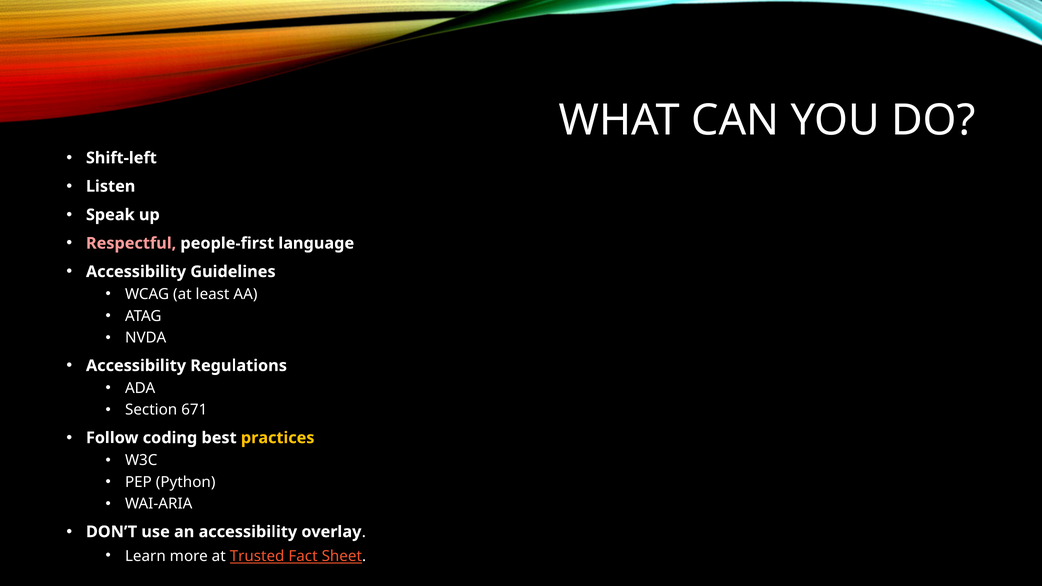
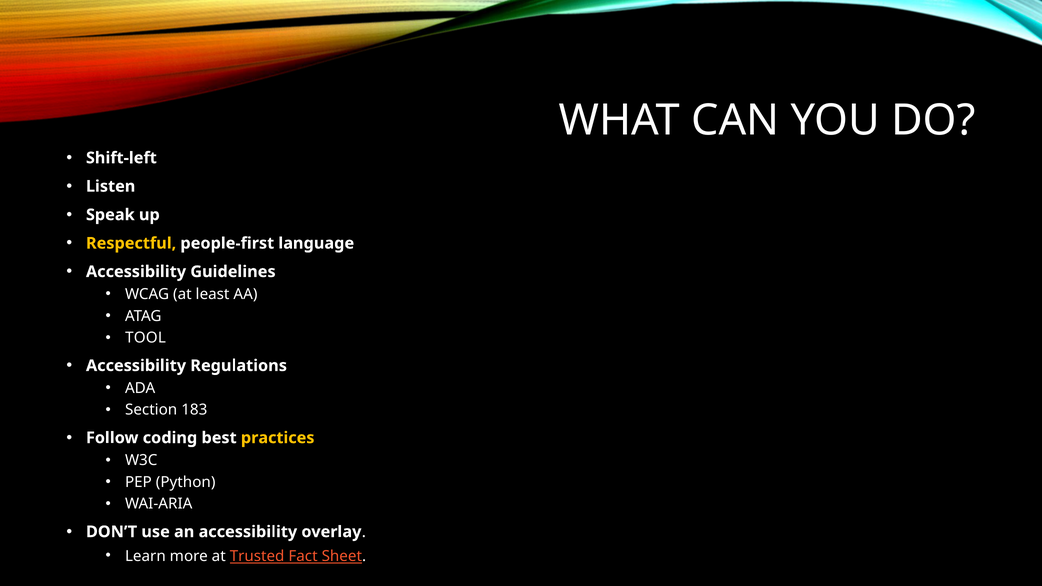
Respectful colour: pink -> yellow
NVDA: NVDA -> TOOL
671: 671 -> 183
